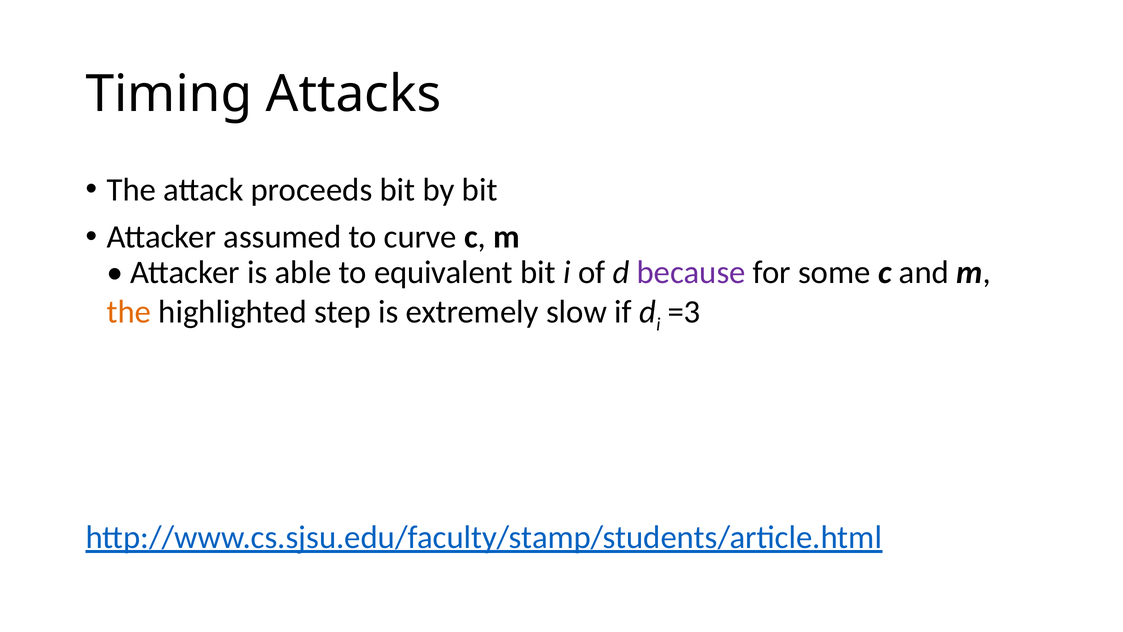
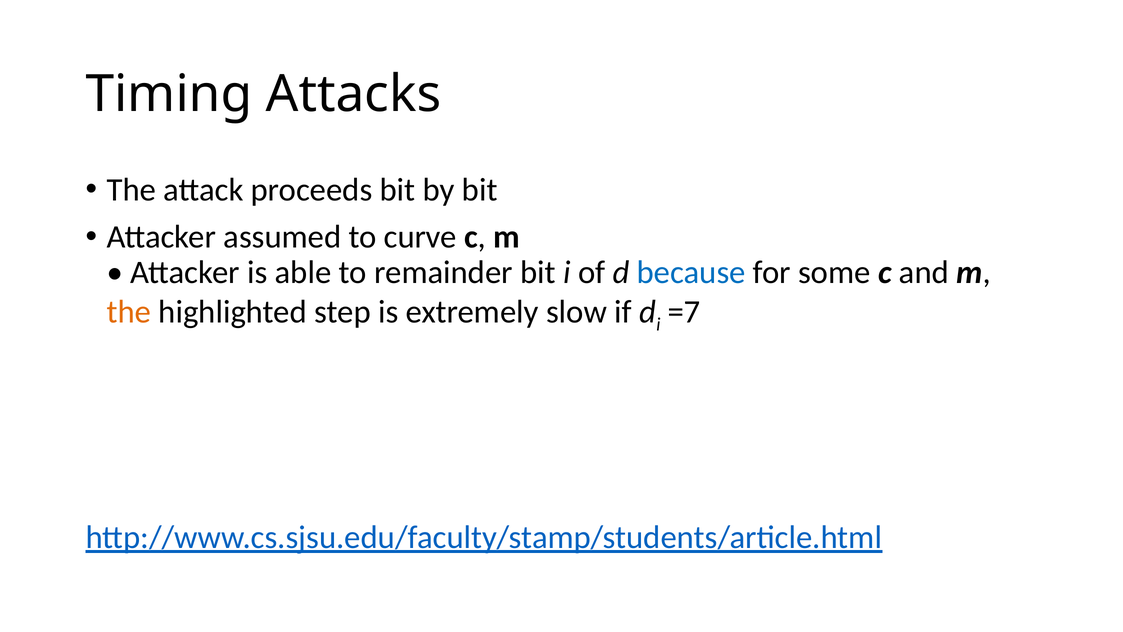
equivalent: equivalent -> remainder
because colour: purple -> blue
=3: =3 -> =7
